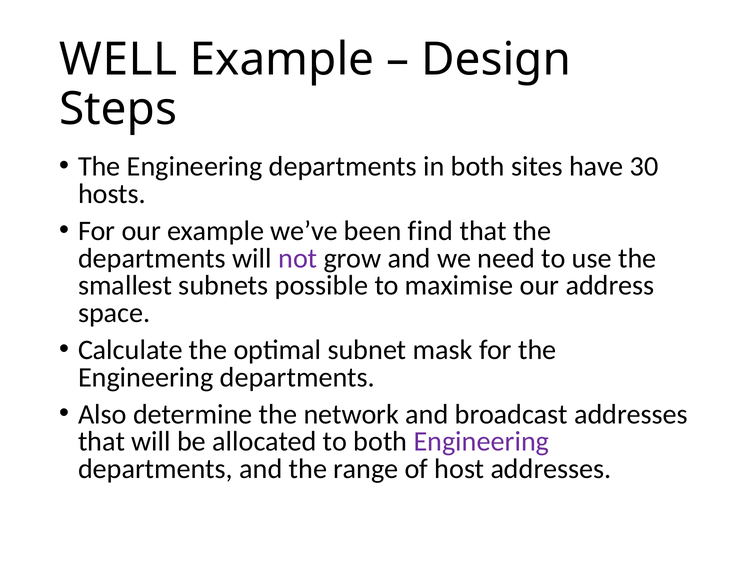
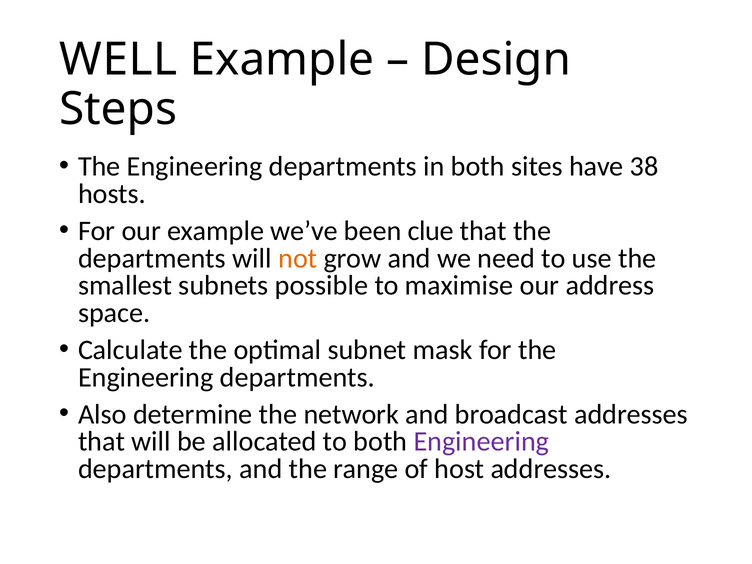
30: 30 -> 38
find: find -> clue
not colour: purple -> orange
